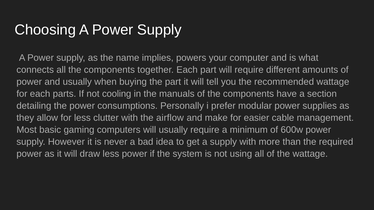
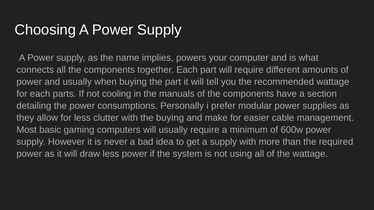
the airflow: airflow -> buying
